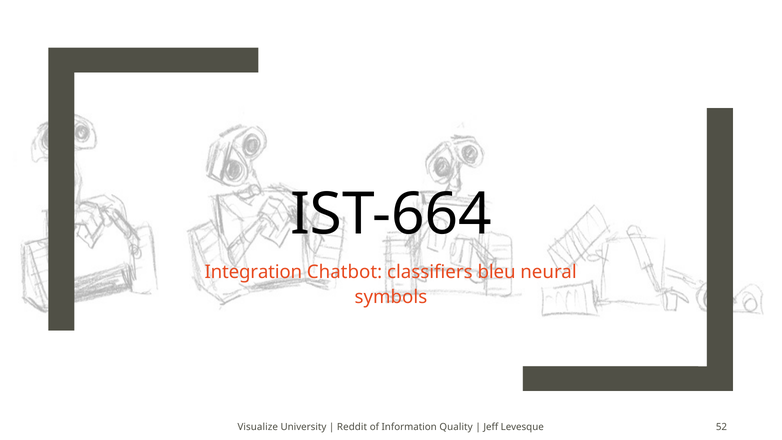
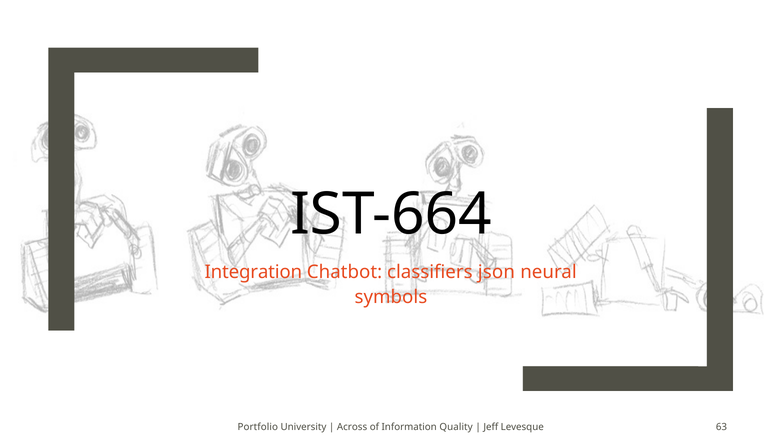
bleu: bleu -> json
Visualize: Visualize -> Portfolio
Reddit: Reddit -> Across
52: 52 -> 63
